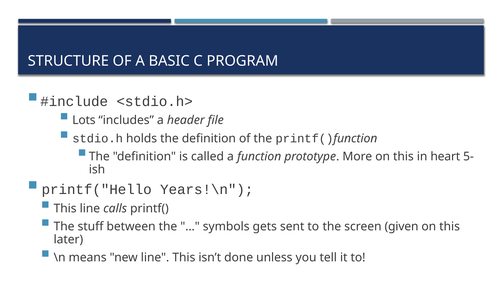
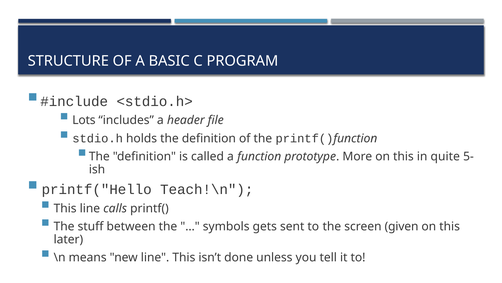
heart: heart -> quite
Years!\n: Years!\n -> Teach!\n
